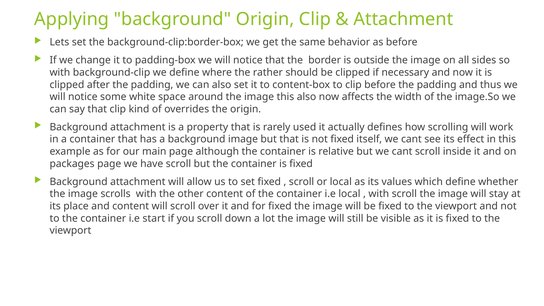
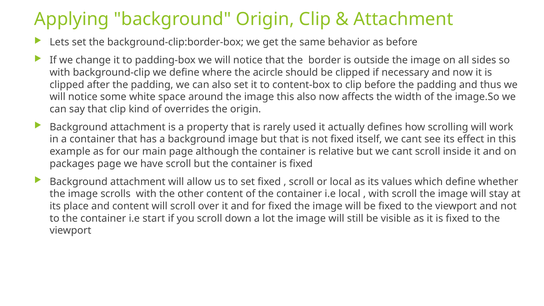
rather: rather -> acircle
